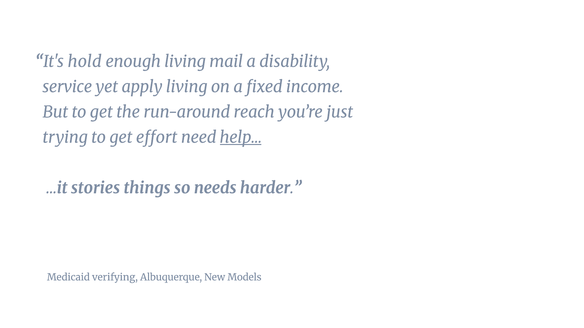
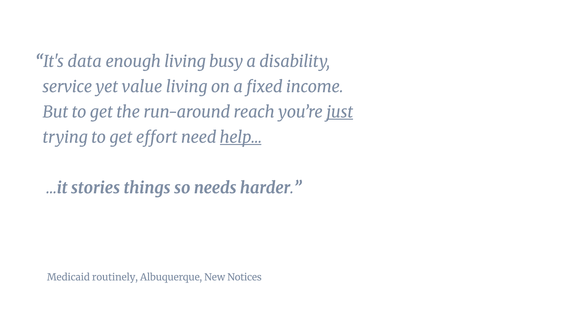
hold: hold -> data
mail: mail -> busy
apply: apply -> value
just underline: none -> present
verifying: verifying -> routinely
Models: Models -> Notices
